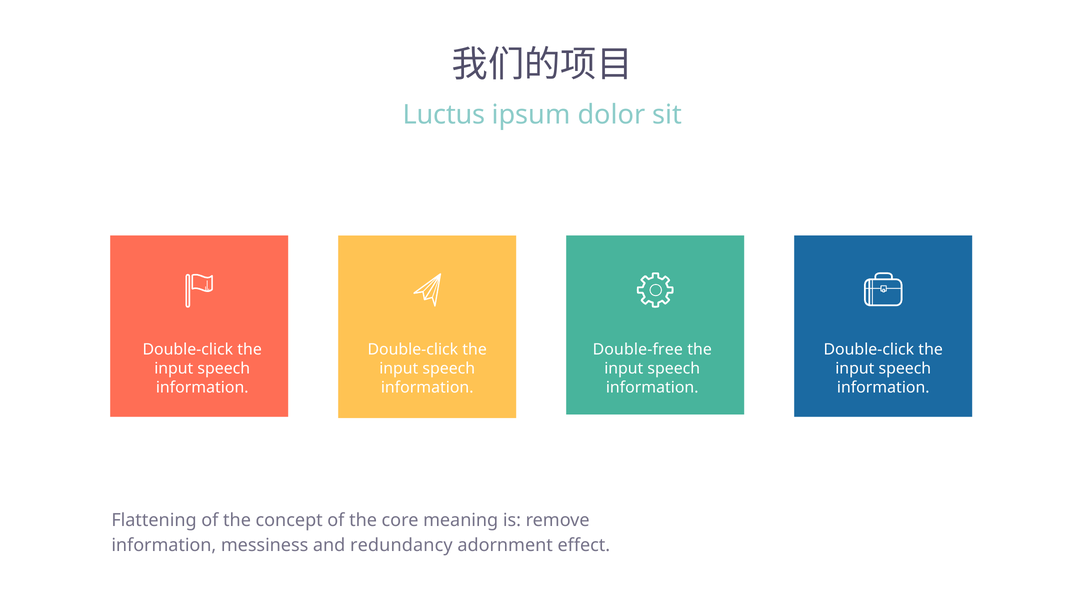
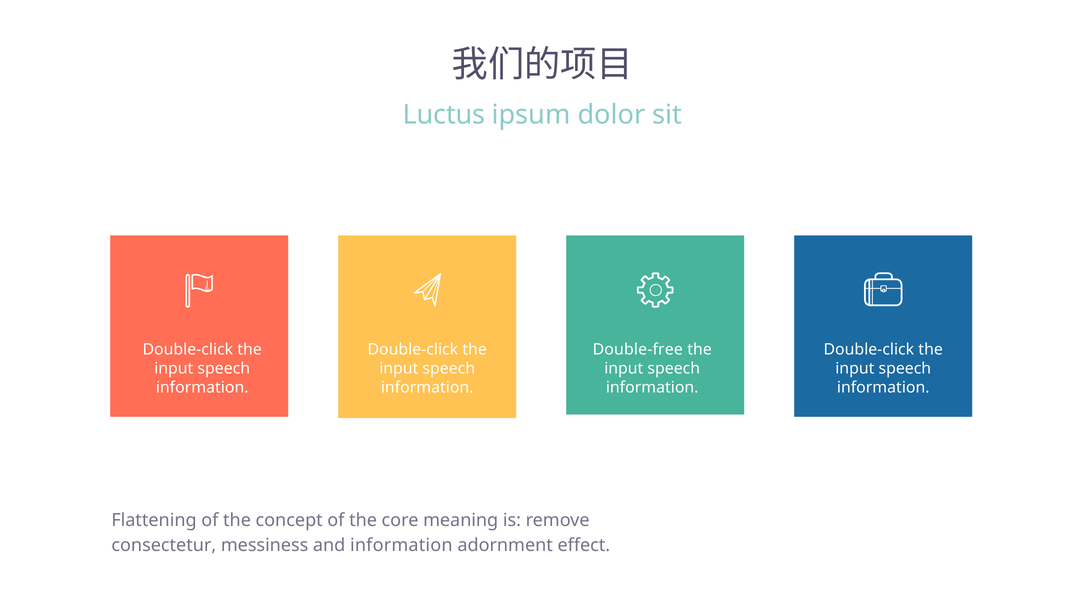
information at (164, 545): information -> consectetur
and redundancy: redundancy -> information
